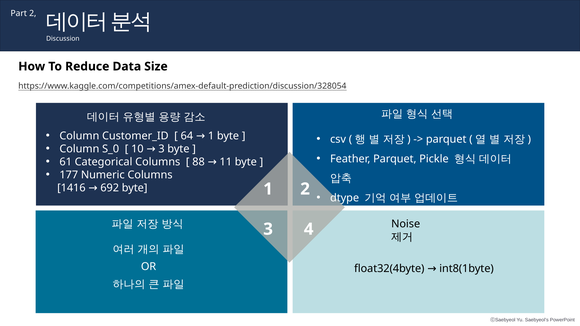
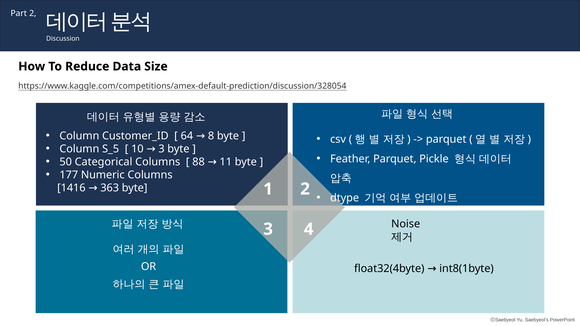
64 1: 1 -> 8
S_0: S_0 -> S_5
61: 61 -> 50
692: 692 -> 363
